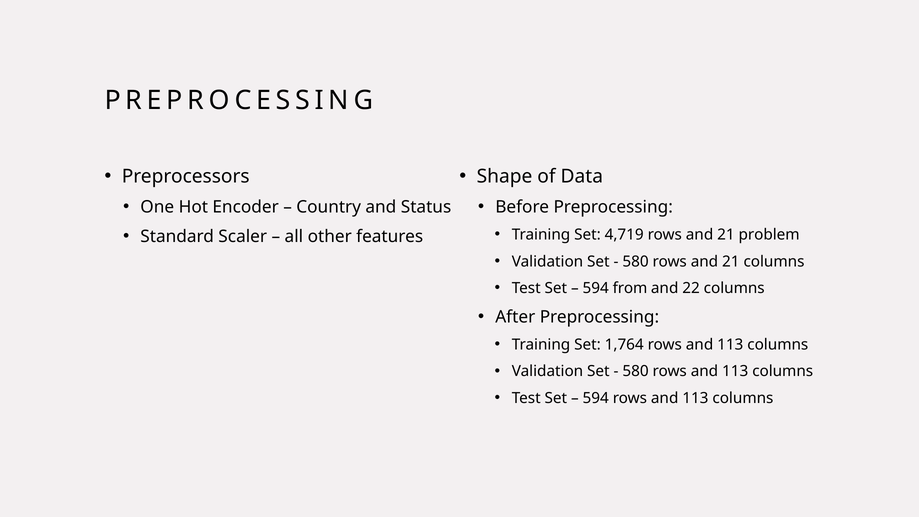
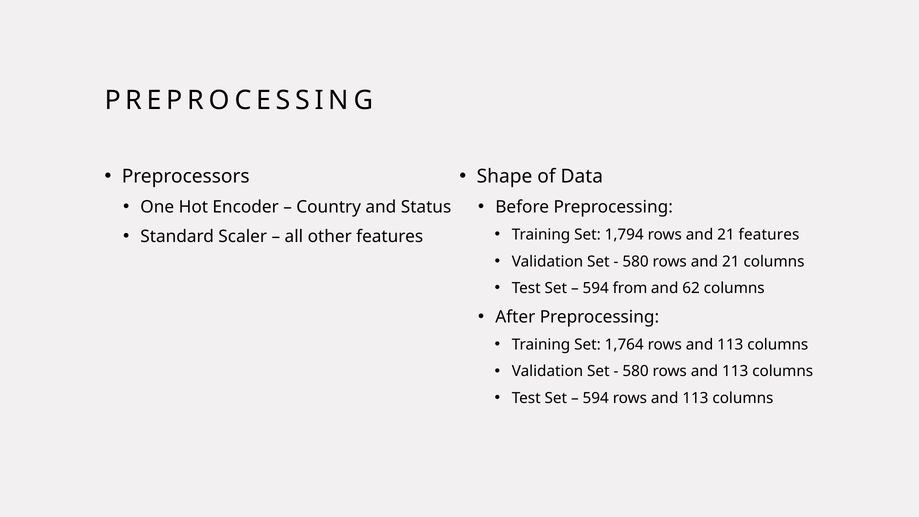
4,719: 4,719 -> 1,794
21 problem: problem -> features
22: 22 -> 62
